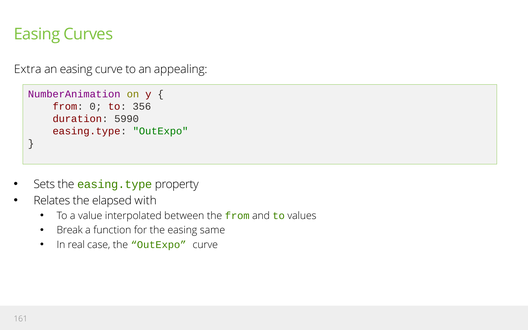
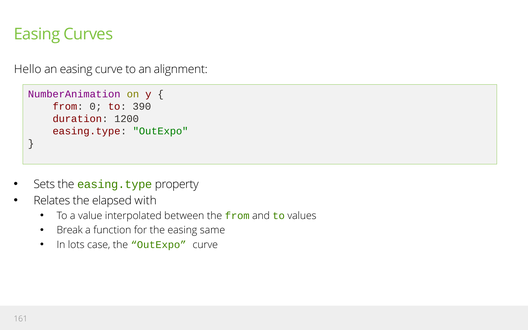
Extra: Extra -> Hello
appealing: appealing -> alignment
356: 356 -> 390
5990: 5990 -> 1200
real: real -> lots
